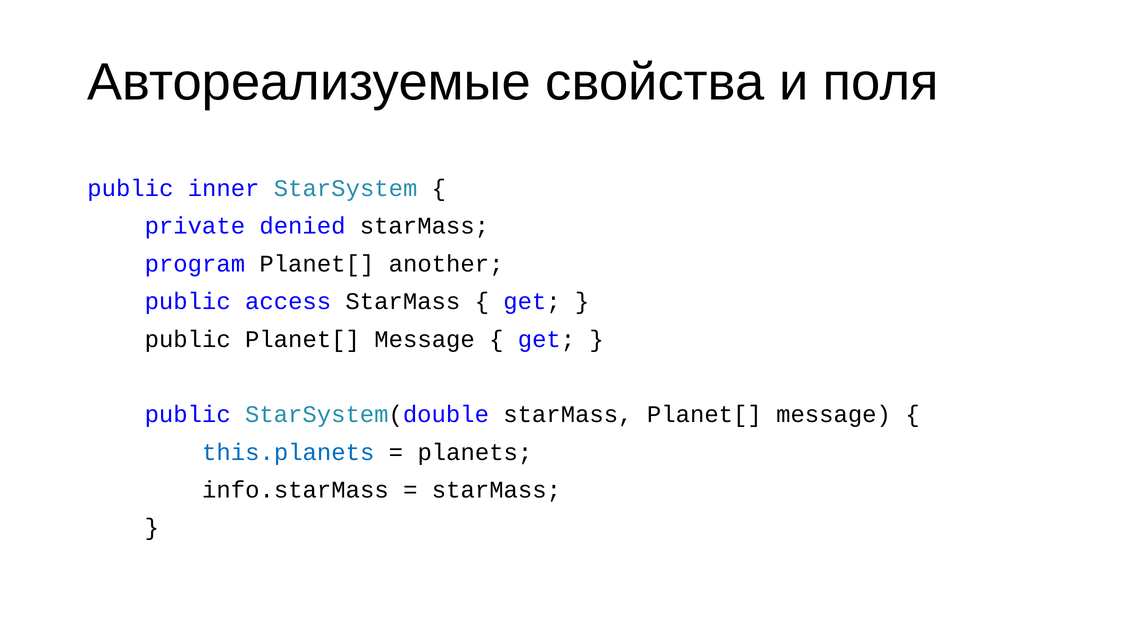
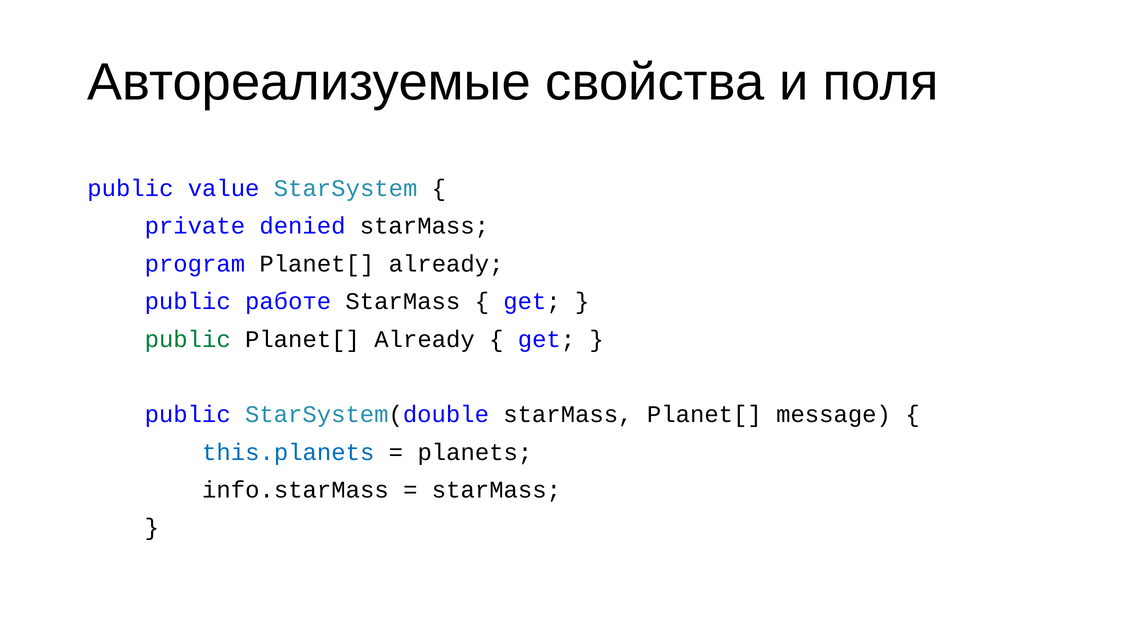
inner: inner -> value
another at (446, 264): another -> already
access: access -> работе
public at (188, 339) colour: black -> green
Message at (425, 339): Message -> Already
